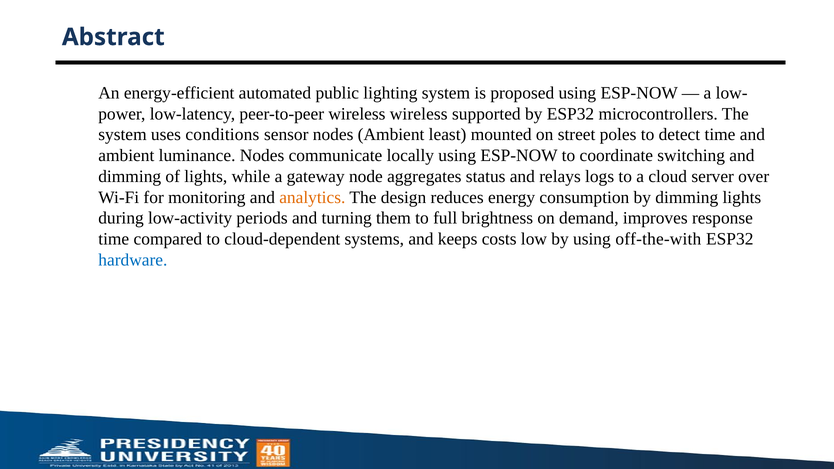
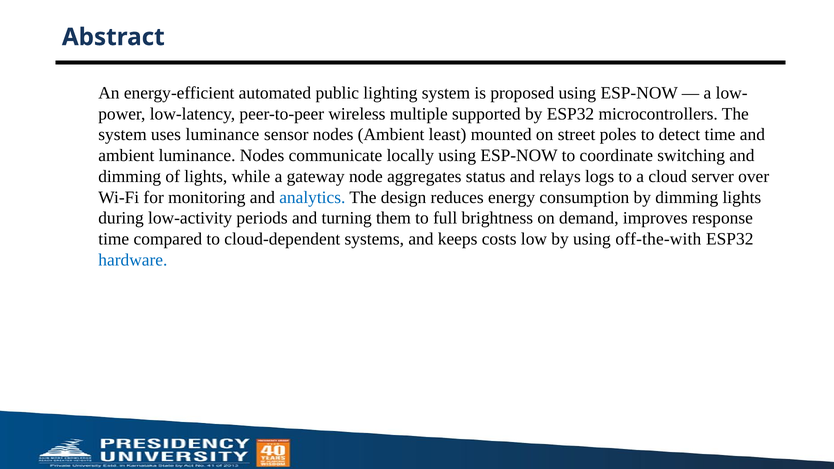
wireless wireless: wireless -> multiple
uses conditions: conditions -> luminance
analytics colour: orange -> blue
